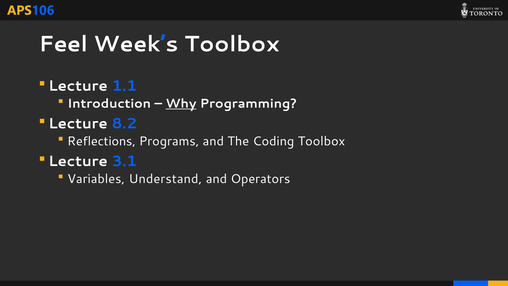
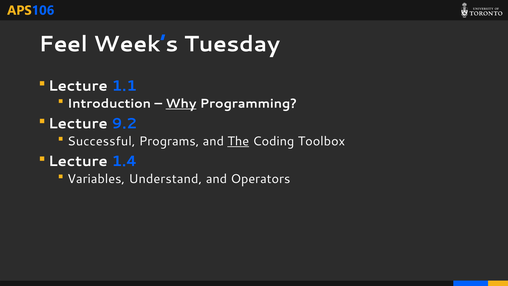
Week’s Toolbox: Toolbox -> Tuesday
8.2: 8.2 -> 9.2
Reflections: Reflections -> Successful
The underline: none -> present
3.1: 3.1 -> 1.4
